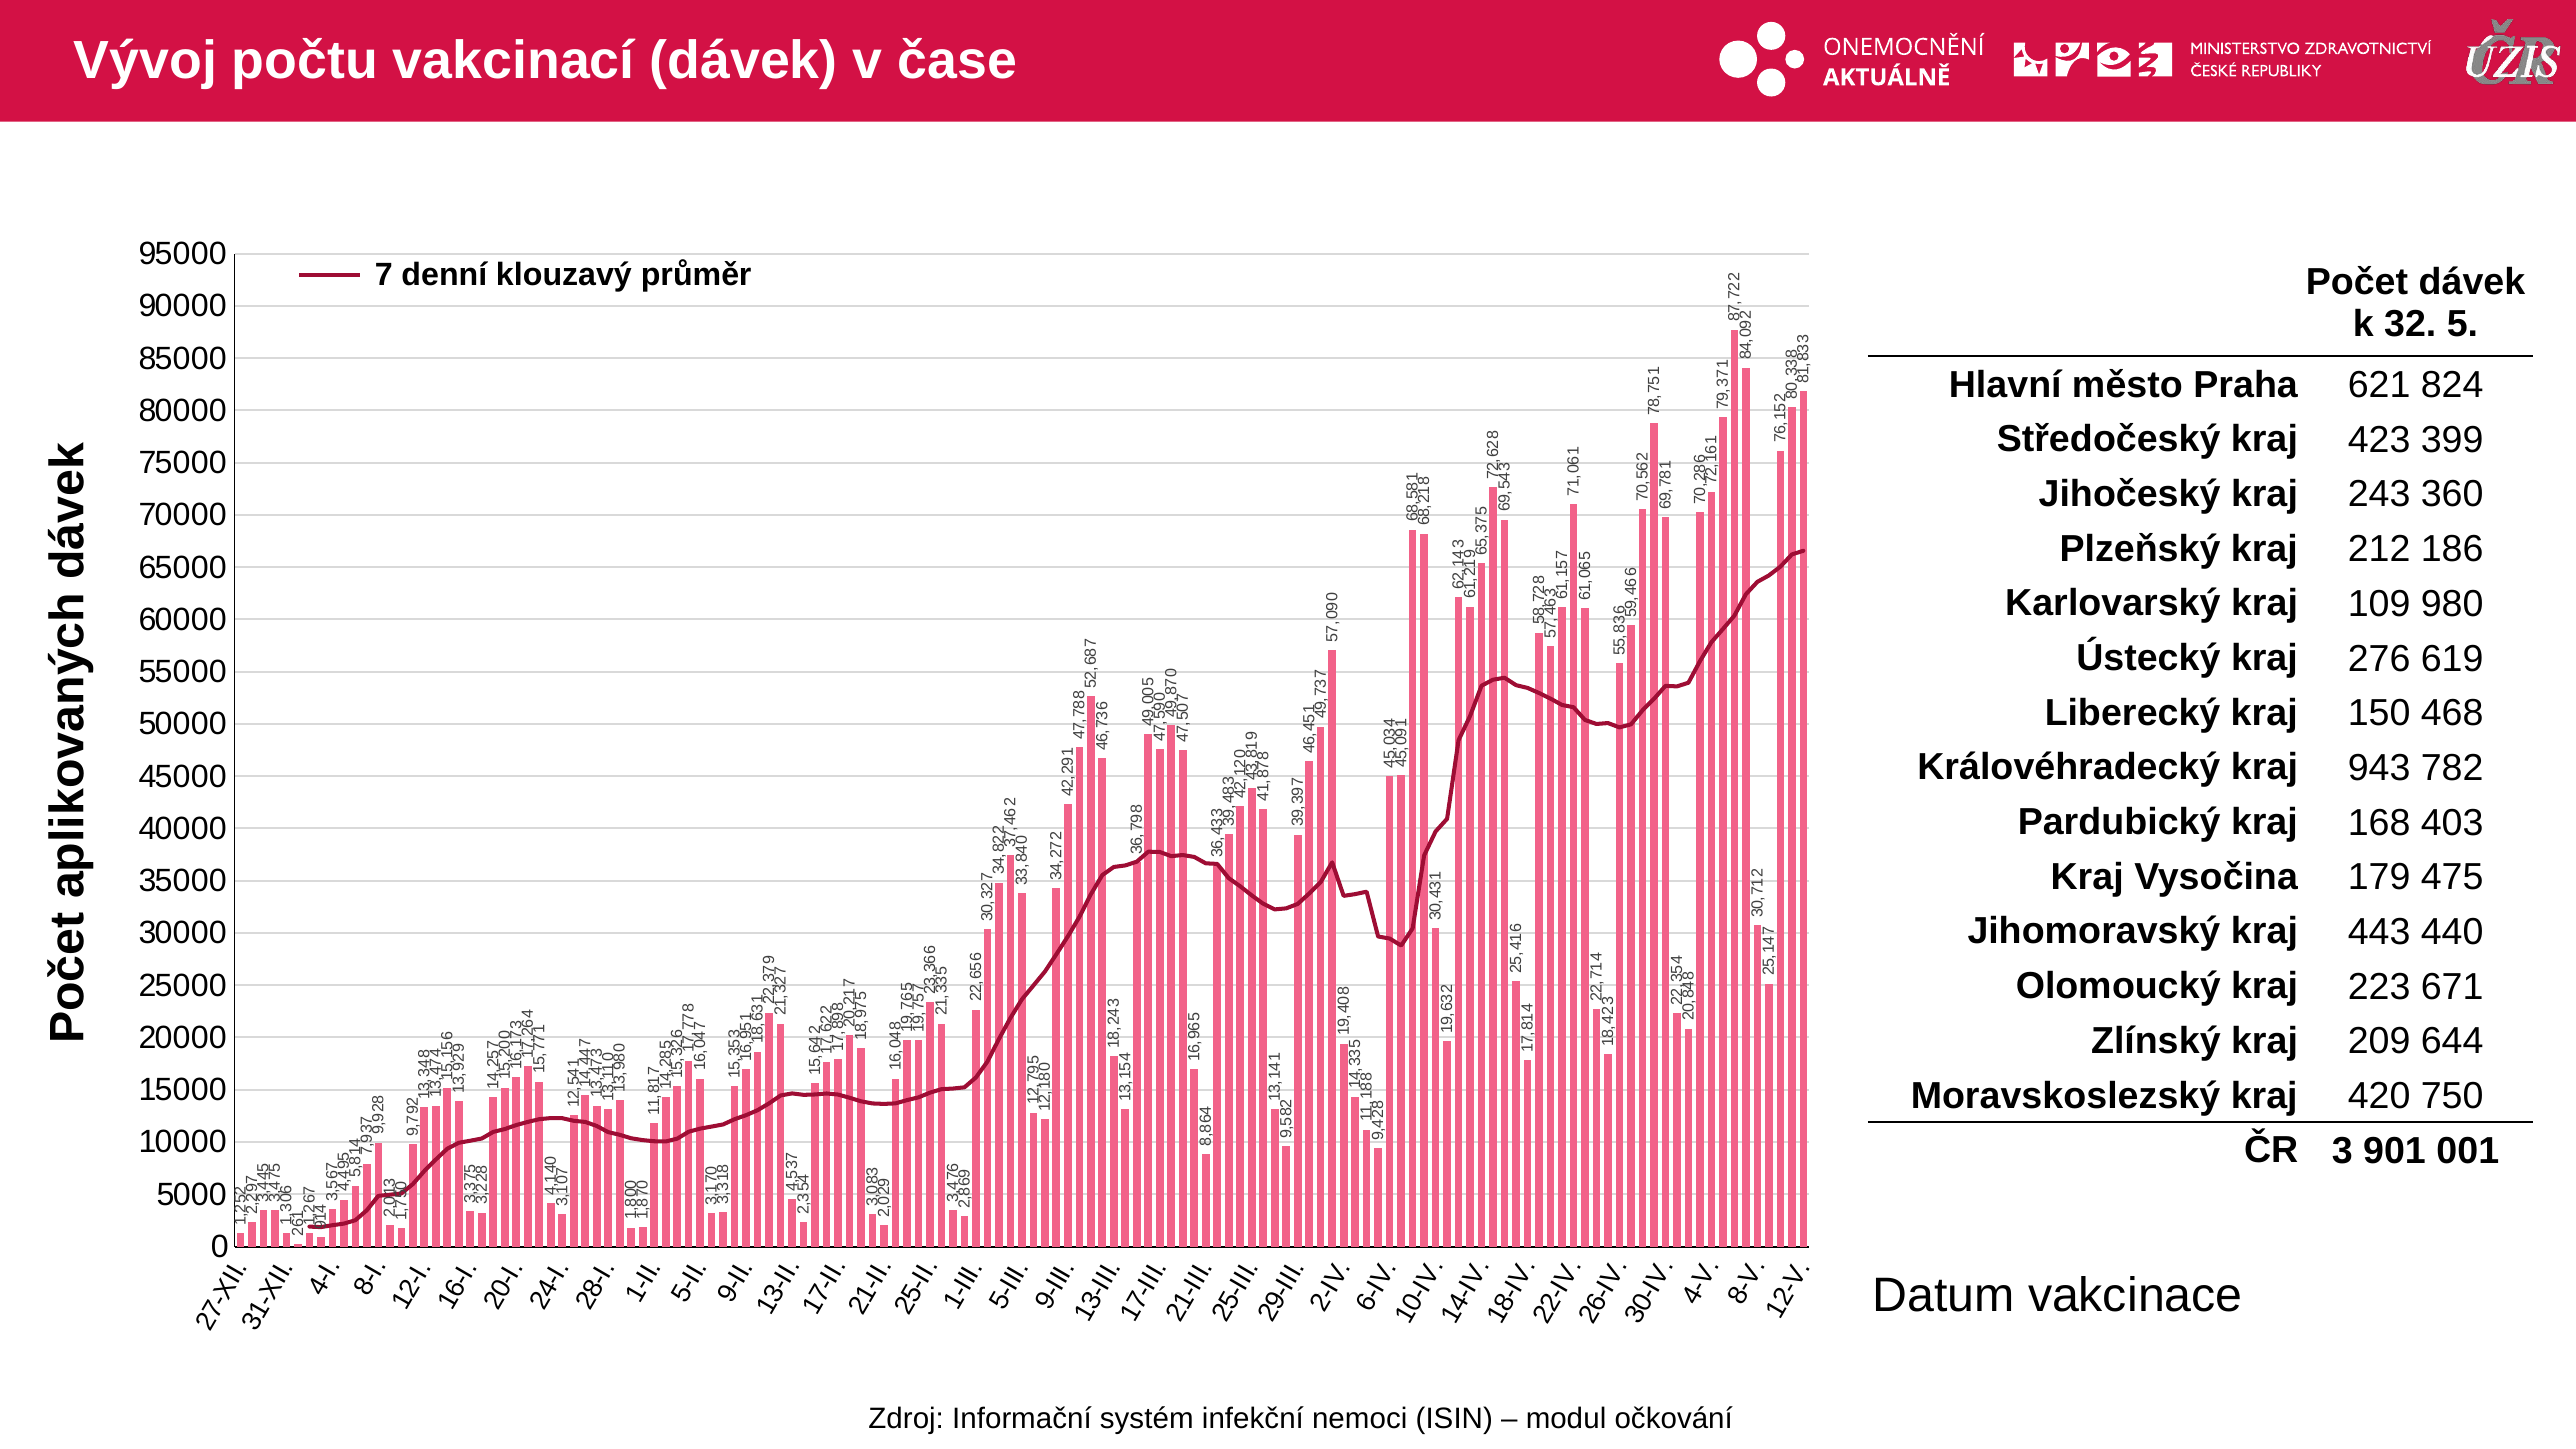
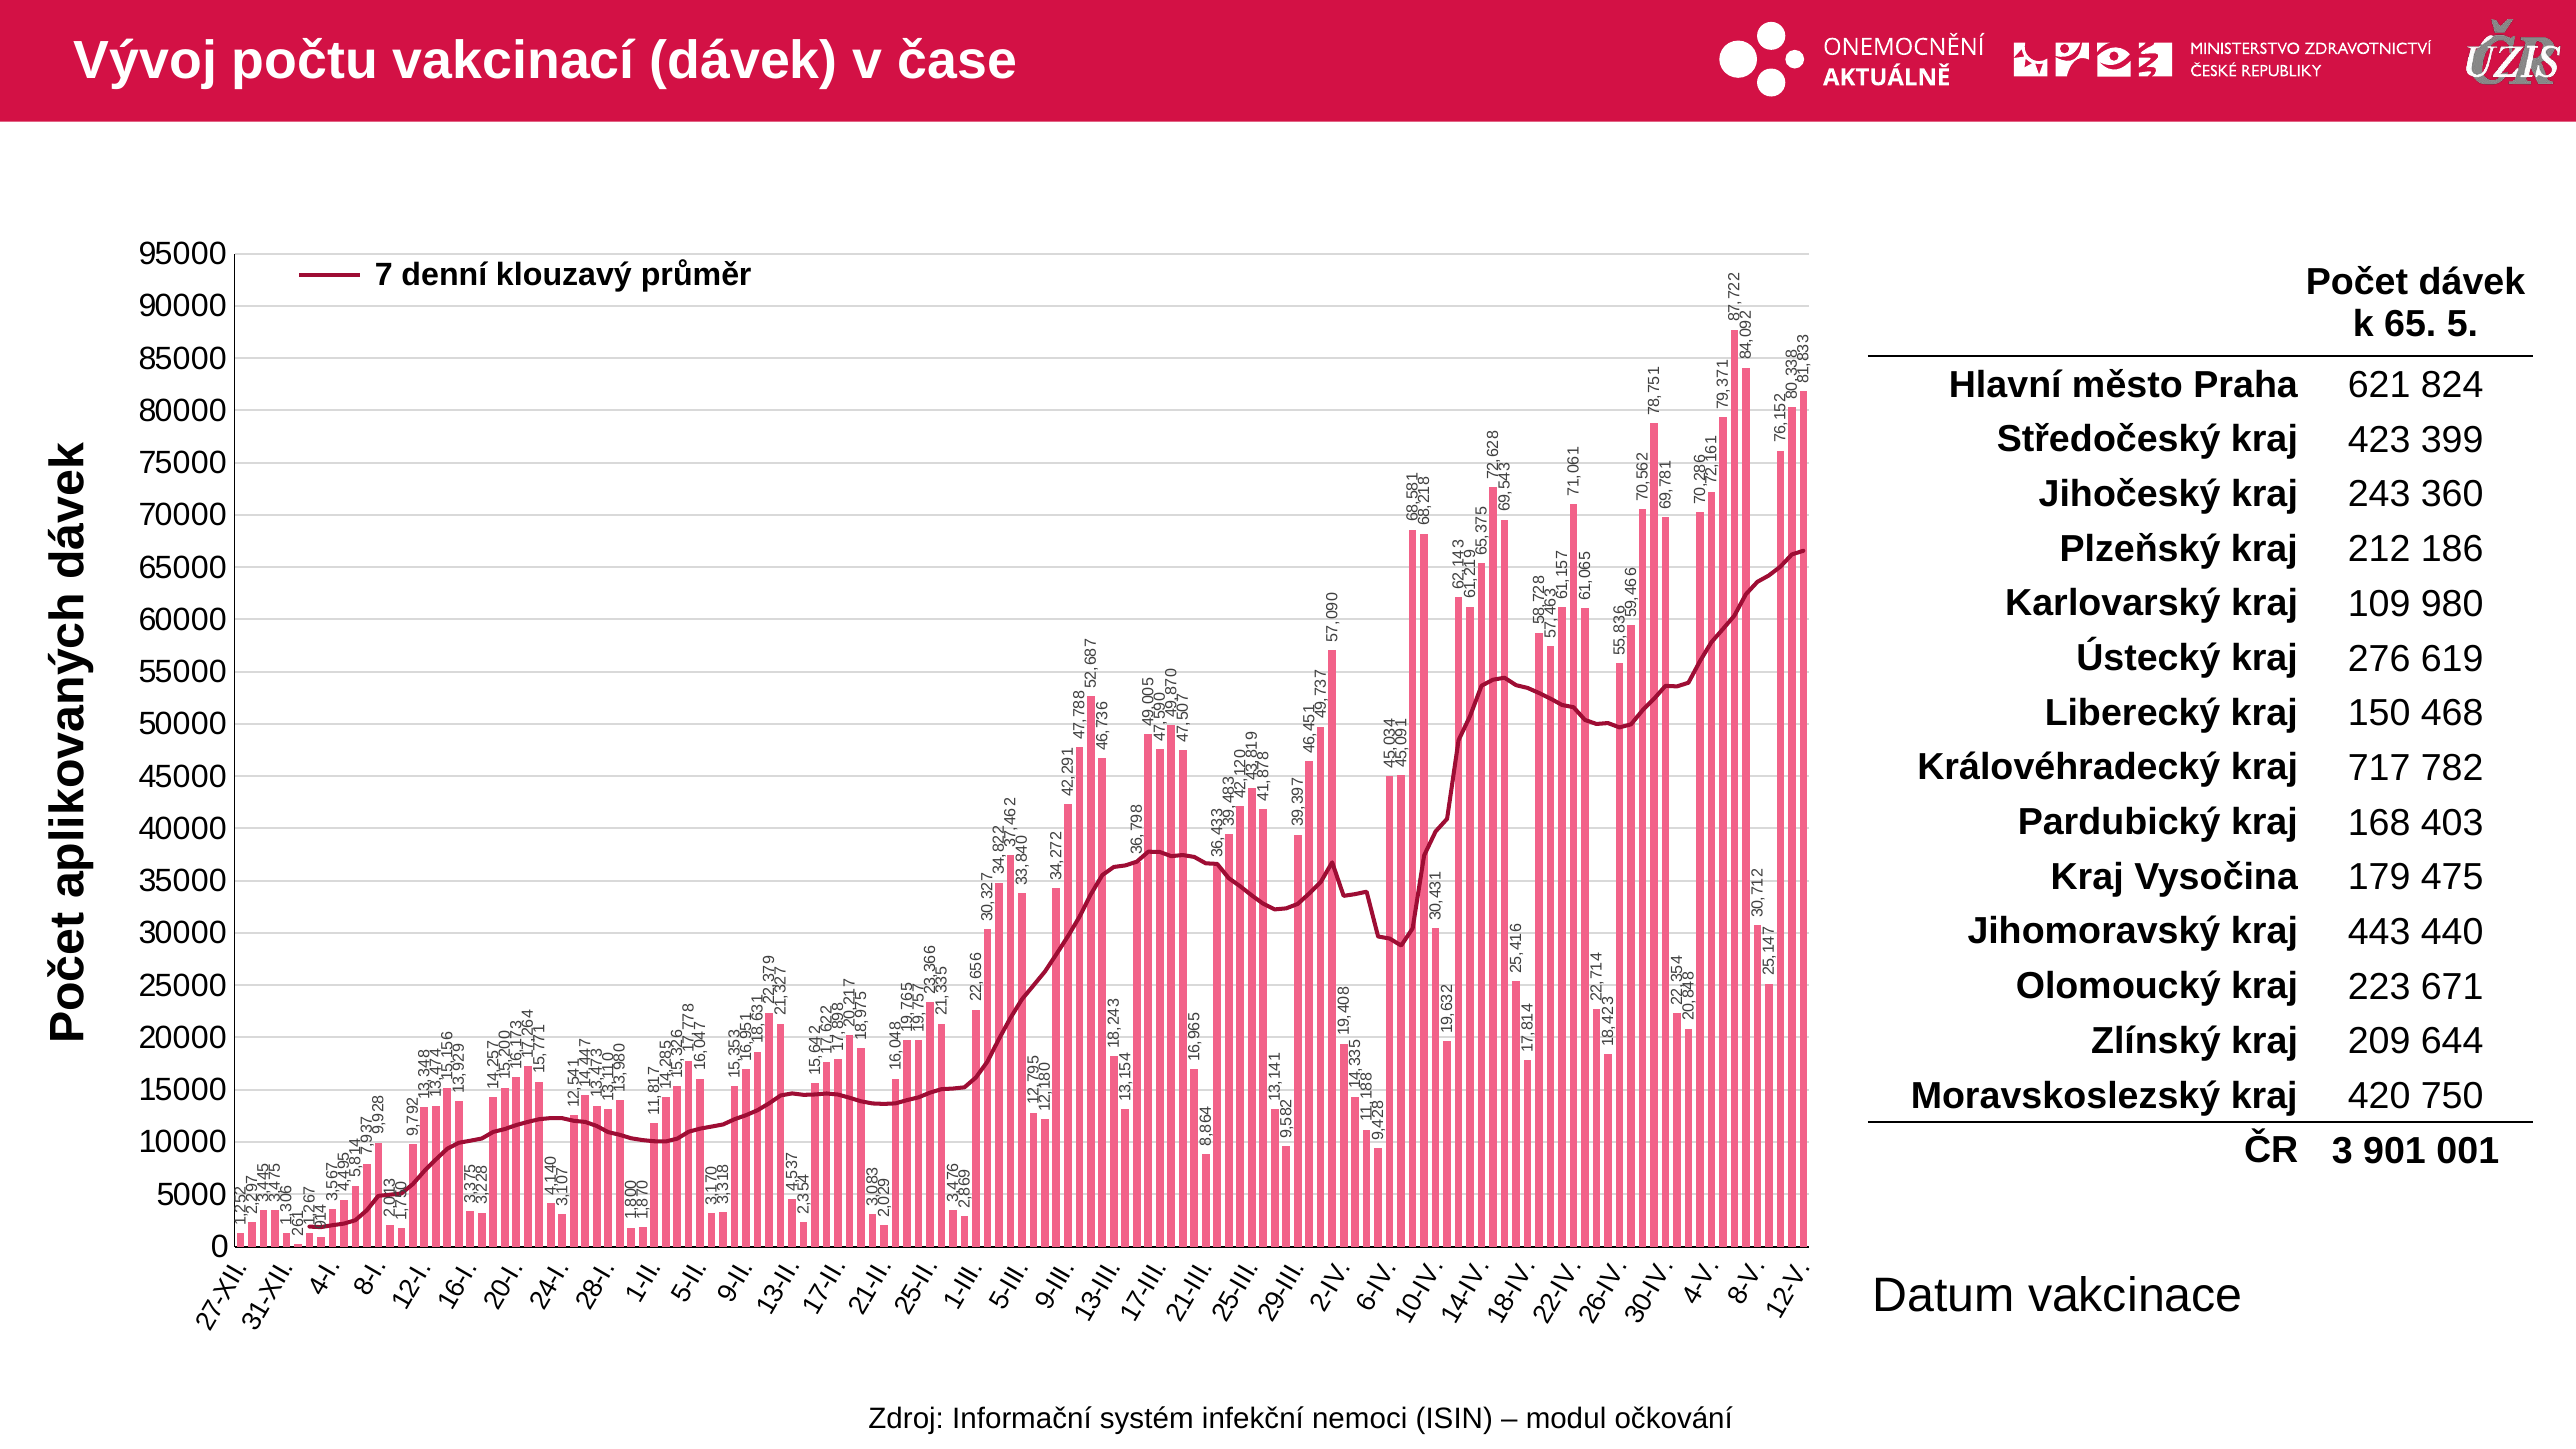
k 32: 32 -> 65
943: 943 -> 717
